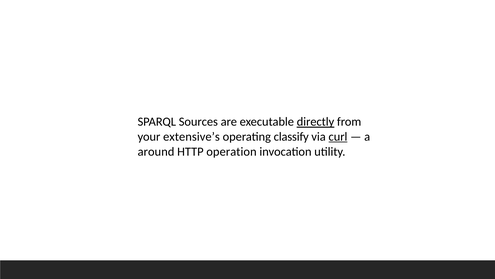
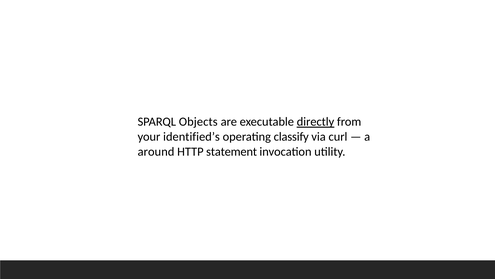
Sources: Sources -> Objects
extensive’s: extensive’s -> identified’s
curl underline: present -> none
operation: operation -> statement
